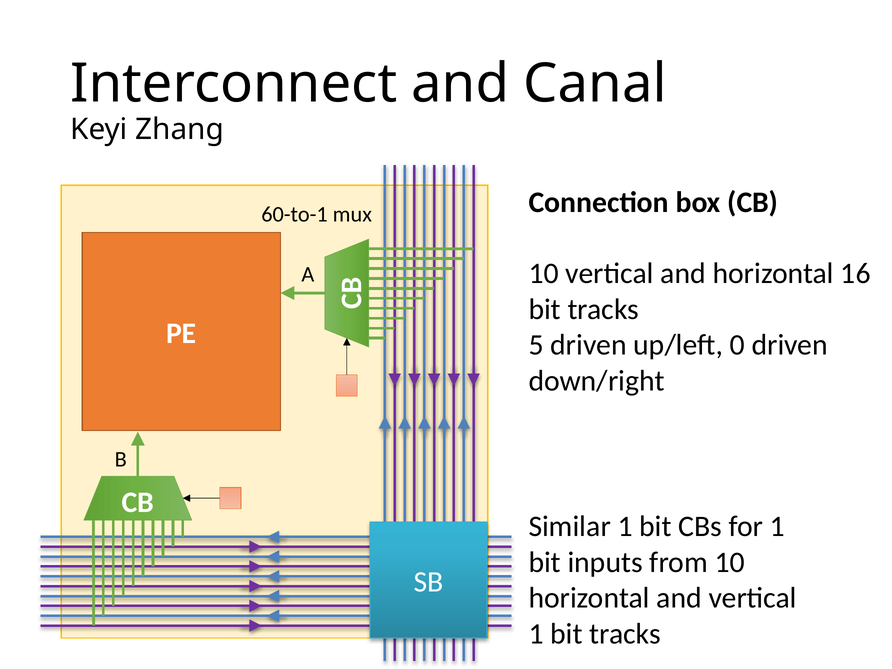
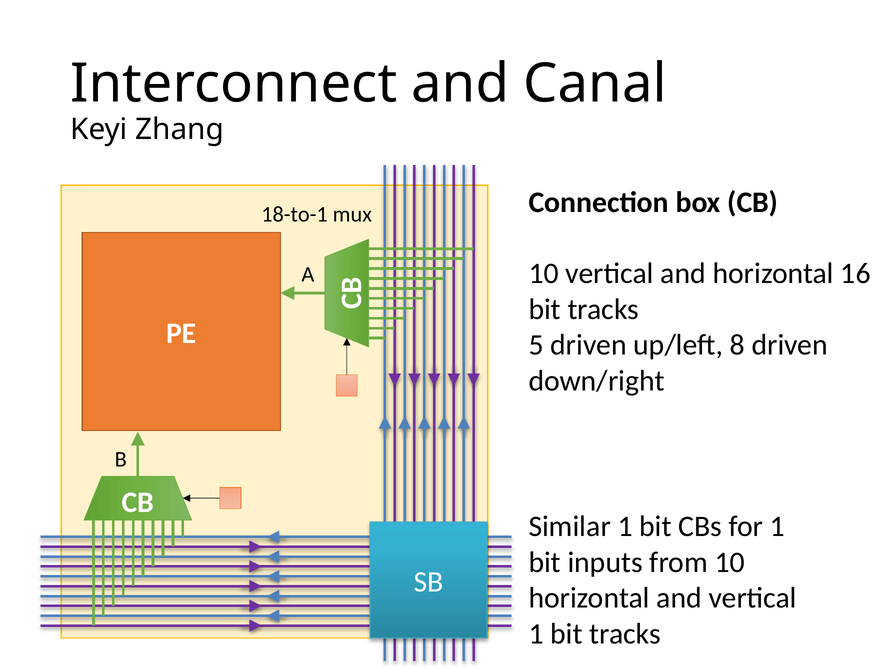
60-to-1: 60-to-1 -> 18-to-1
0: 0 -> 8
